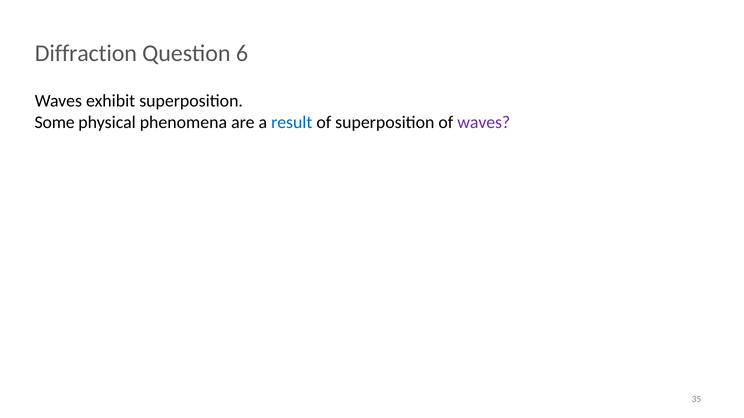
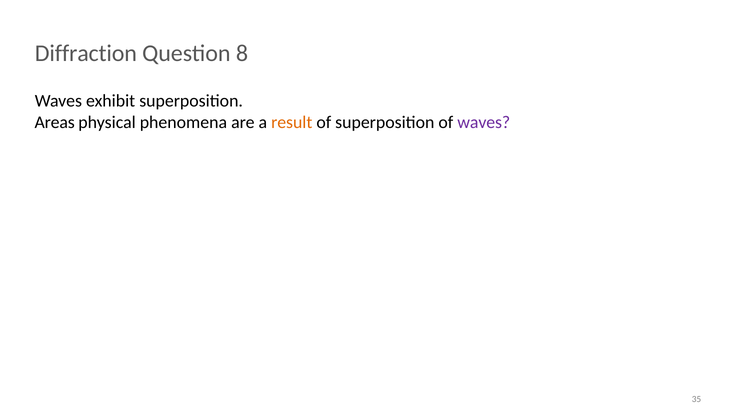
6: 6 -> 8
Some: Some -> Areas
result colour: blue -> orange
